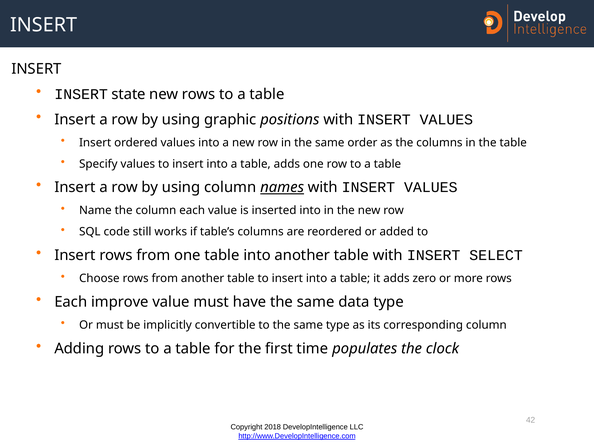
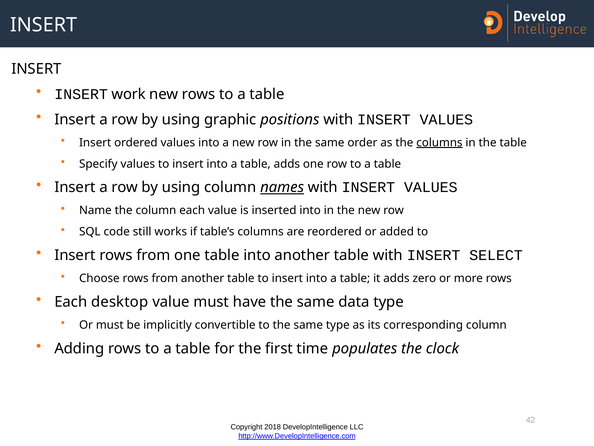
state: state -> work
columns at (439, 142) underline: none -> present
improve: improve -> desktop
